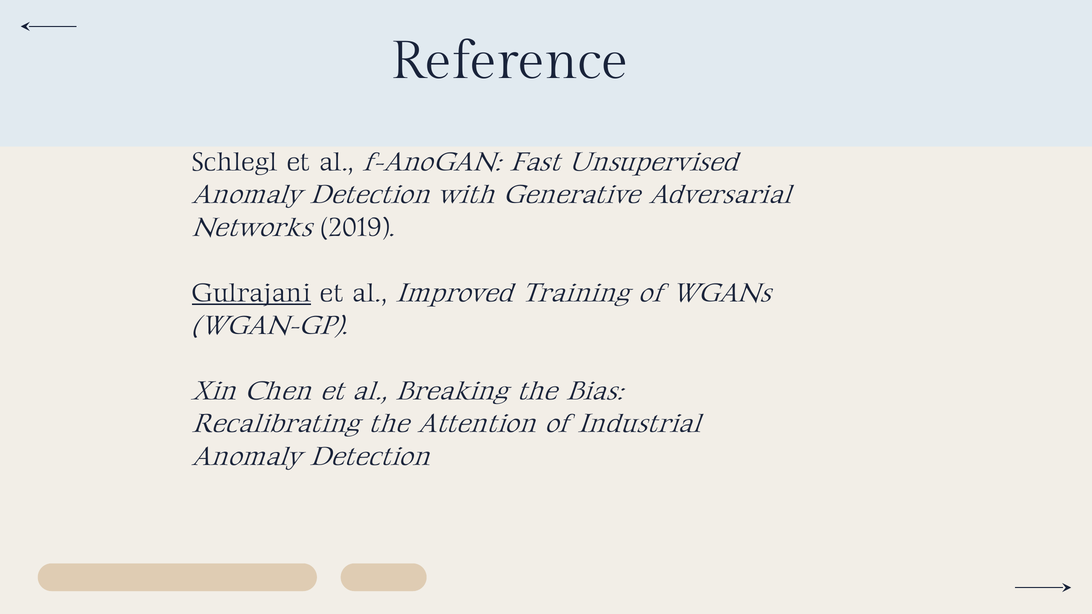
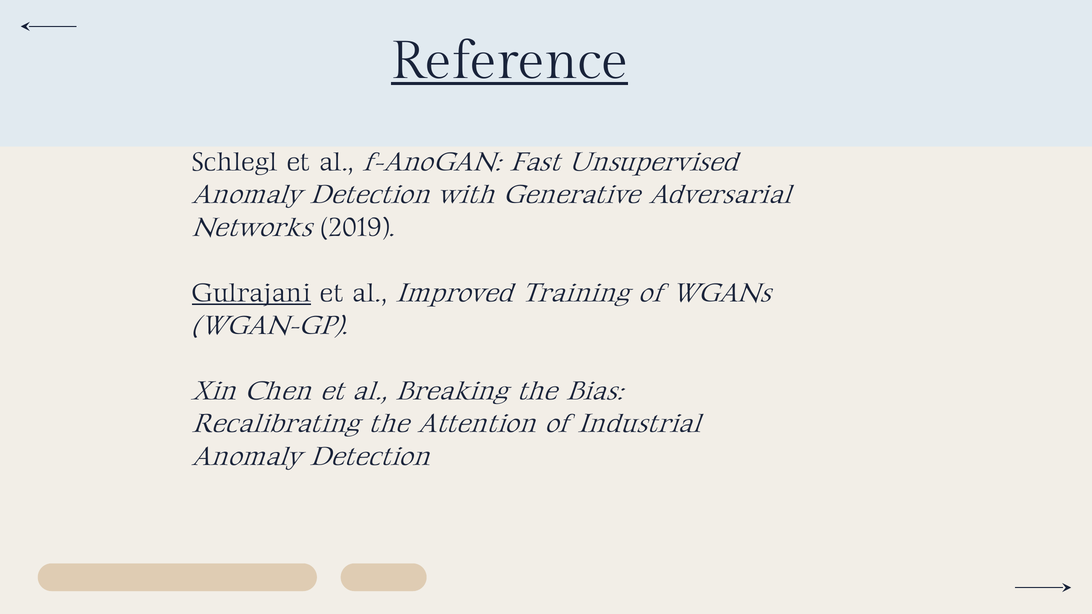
Reference underline: none -> present
